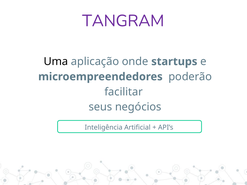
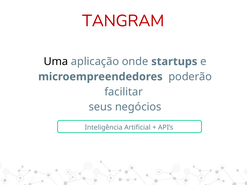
TANGRAM colour: purple -> red
